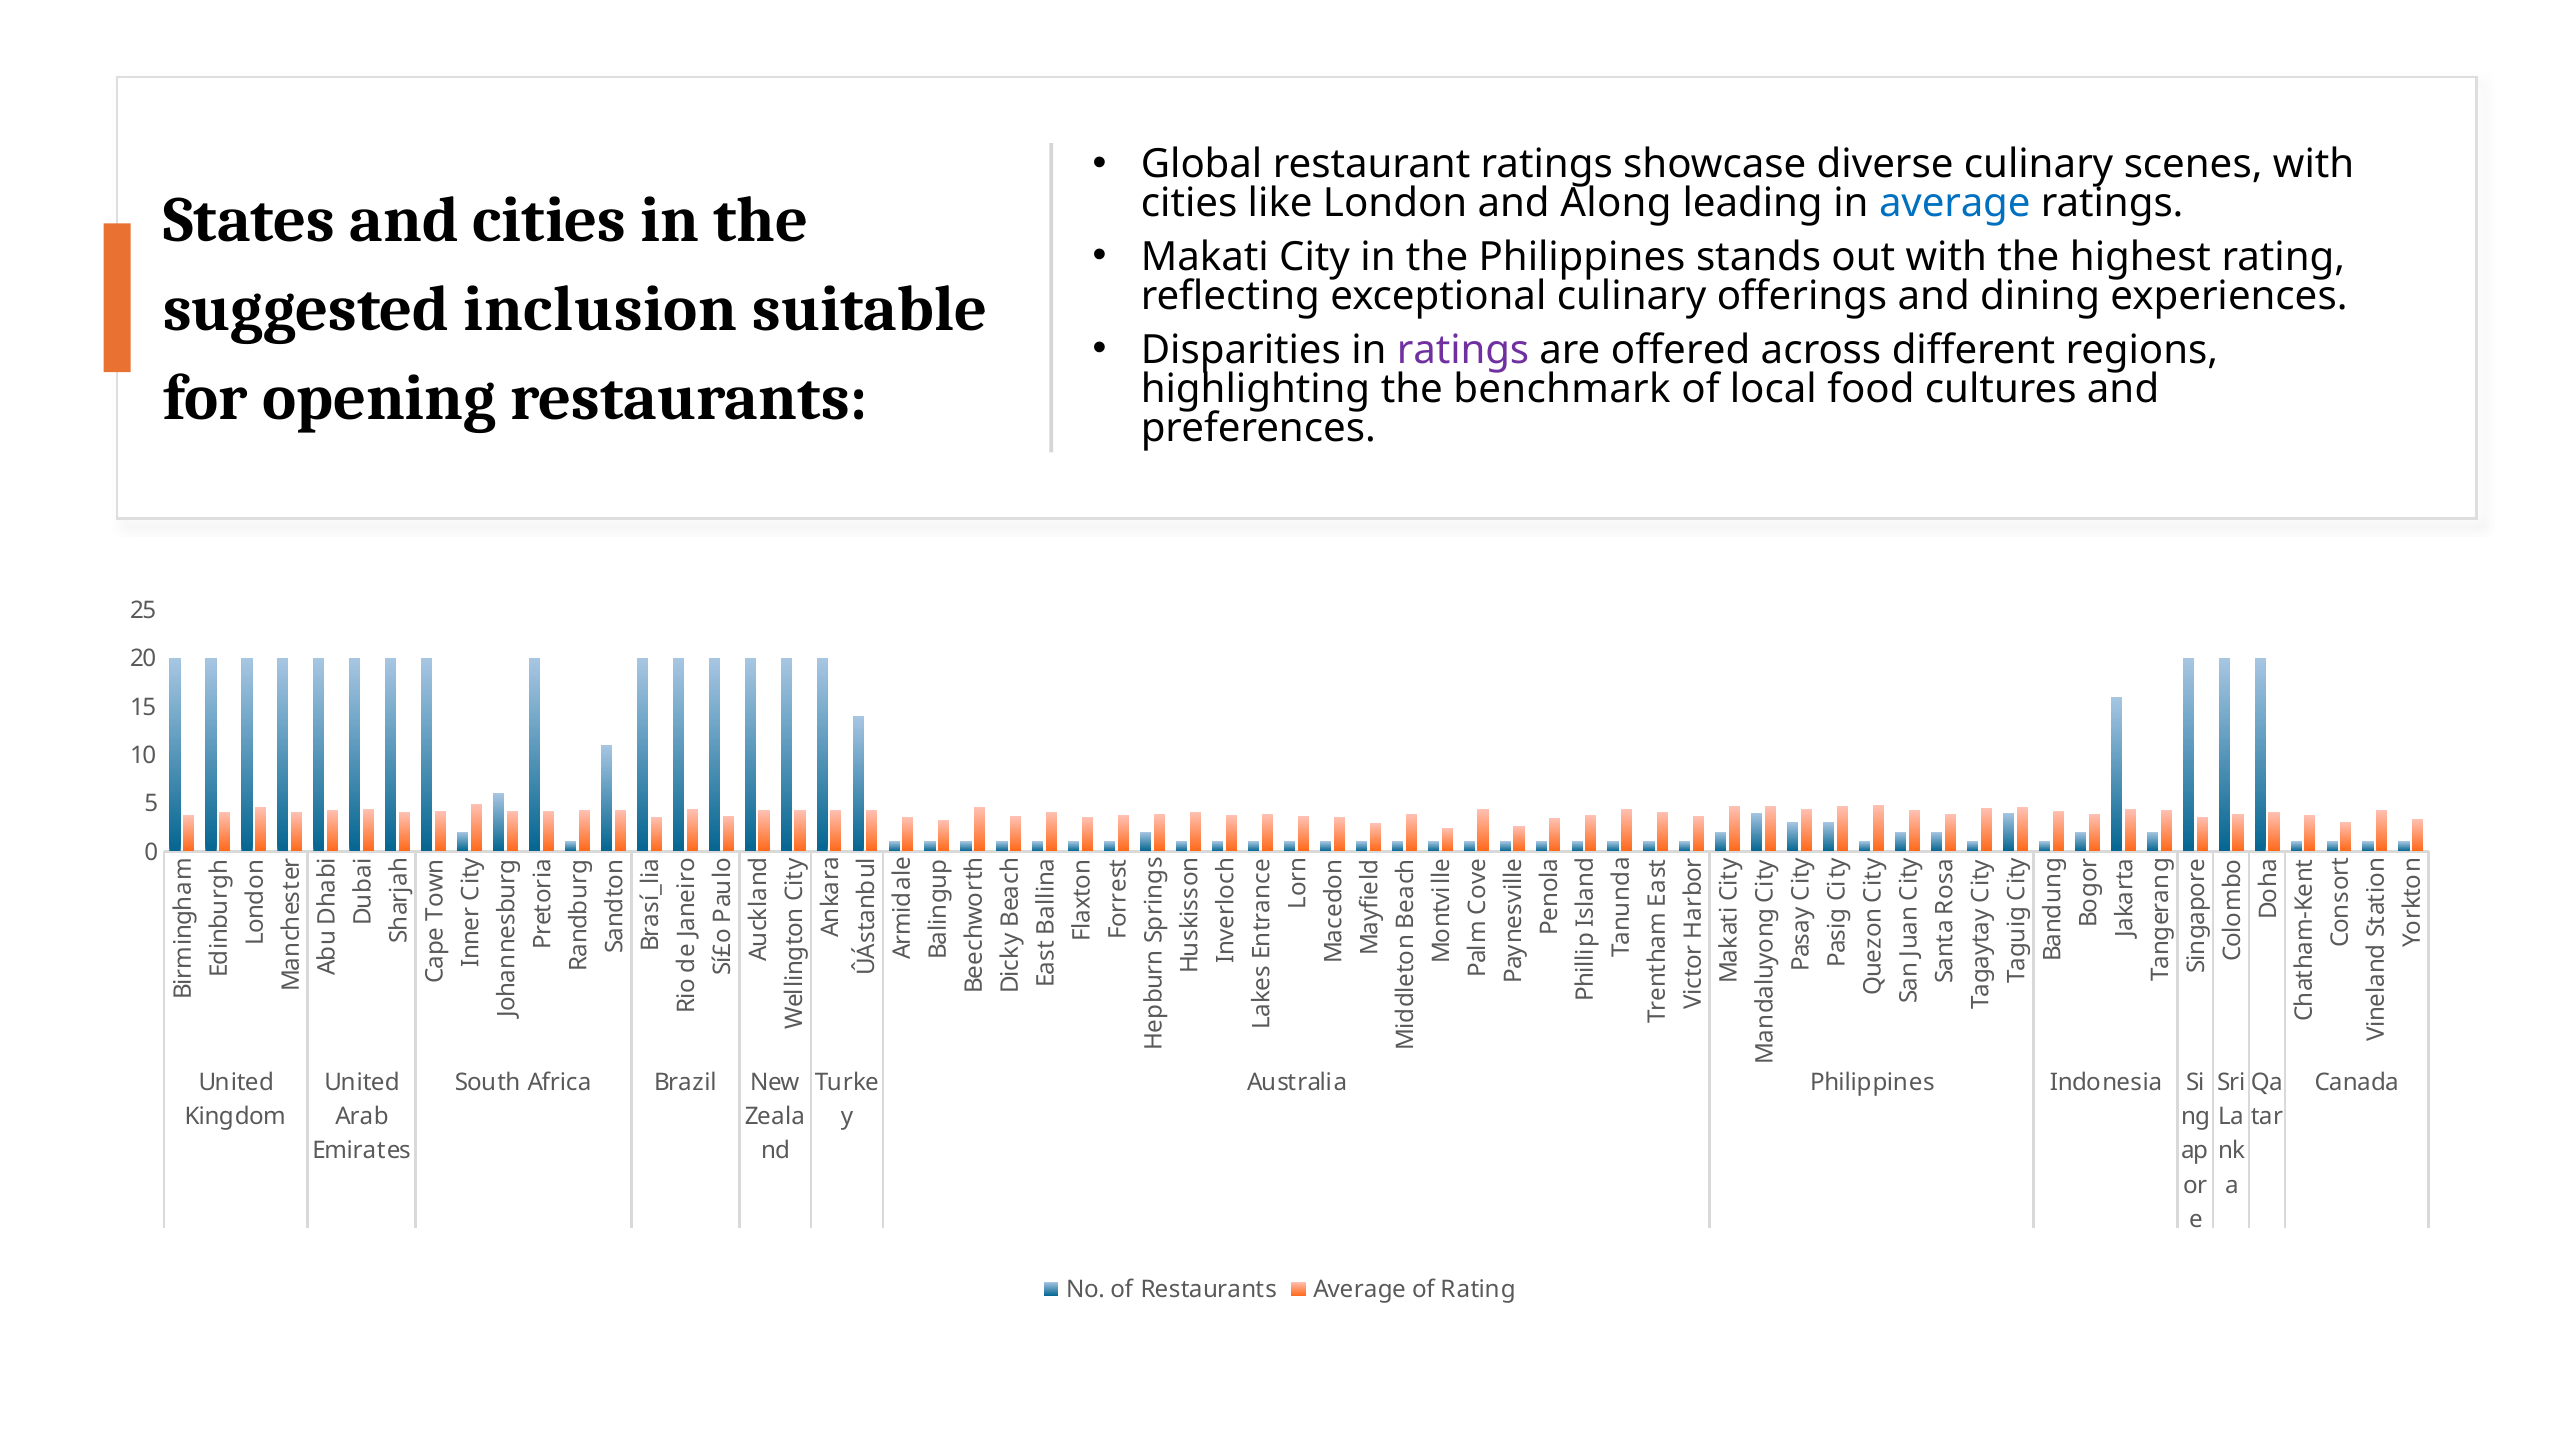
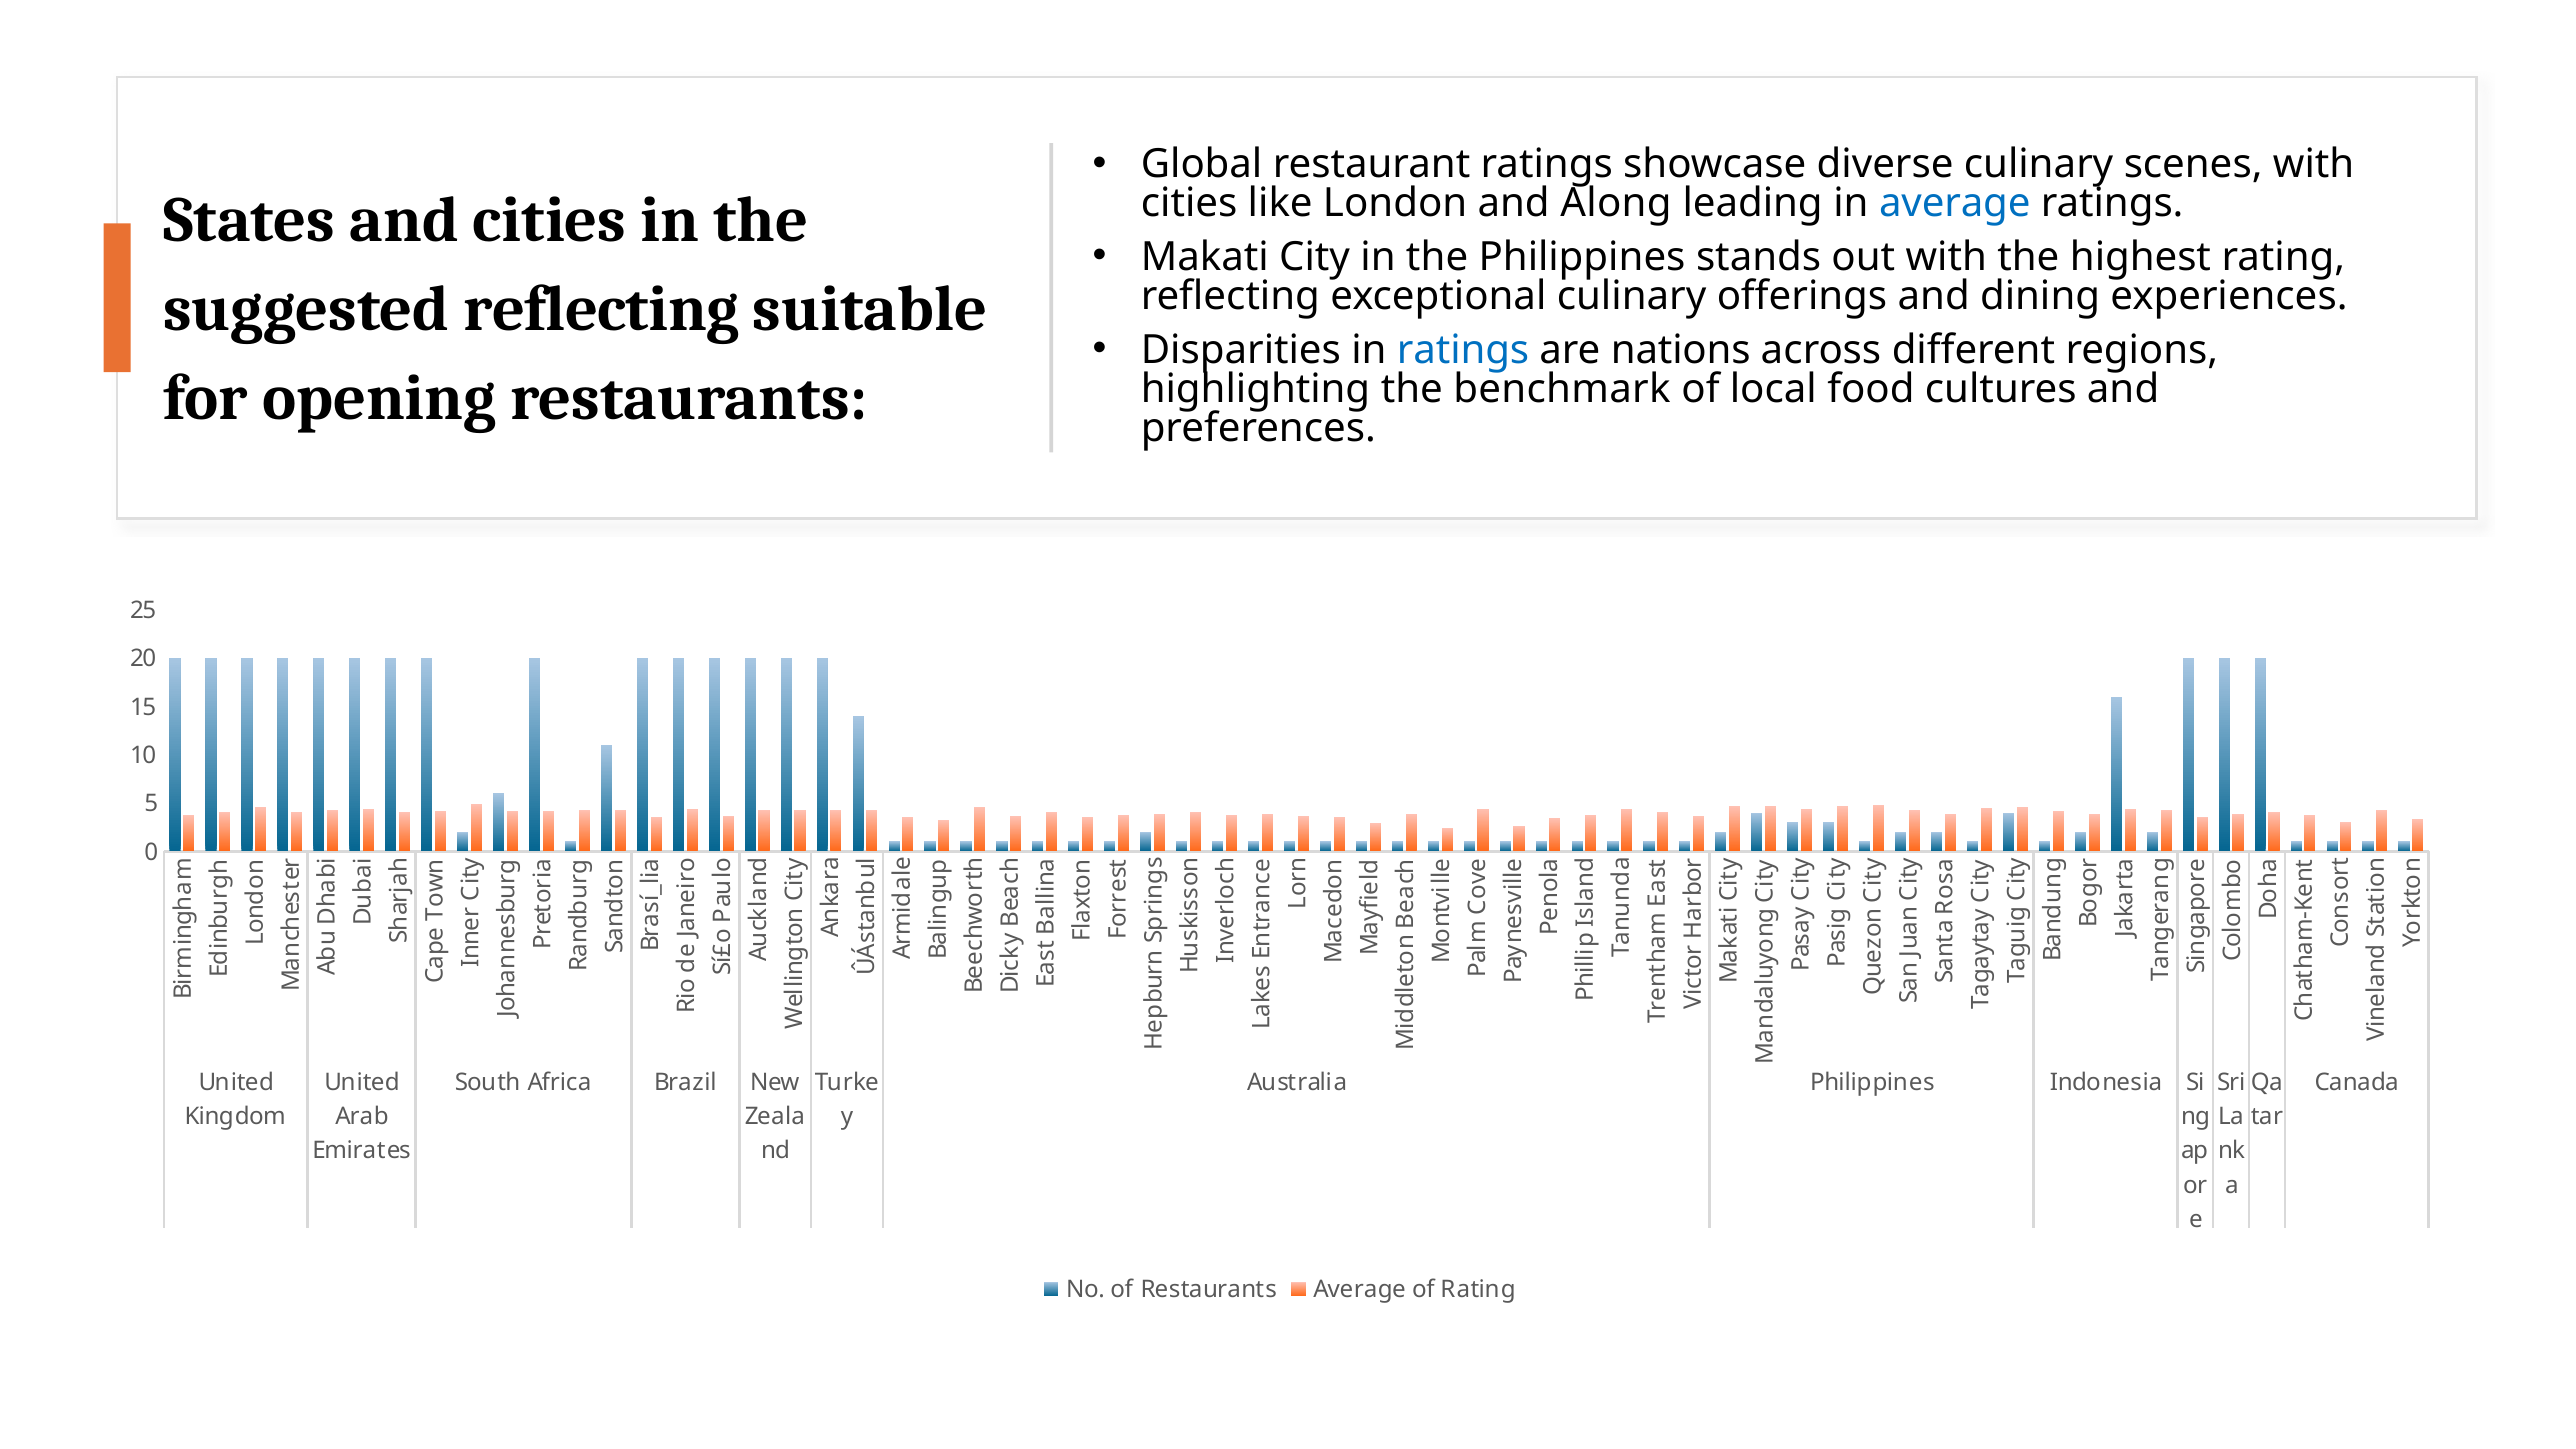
suggested inclusion: inclusion -> reflecting
ratings at (1463, 350) colour: purple -> blue
offered: offered -> nations
